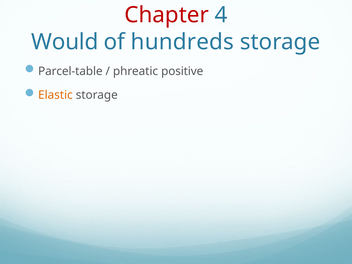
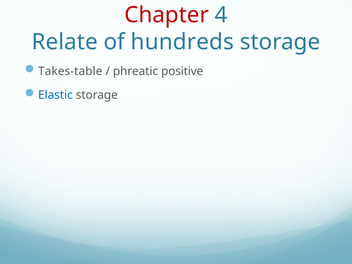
Would: Would -> Relate
Parcel-table: Parcel-table -> Takes-table
Elastic colour: orange -> blue
